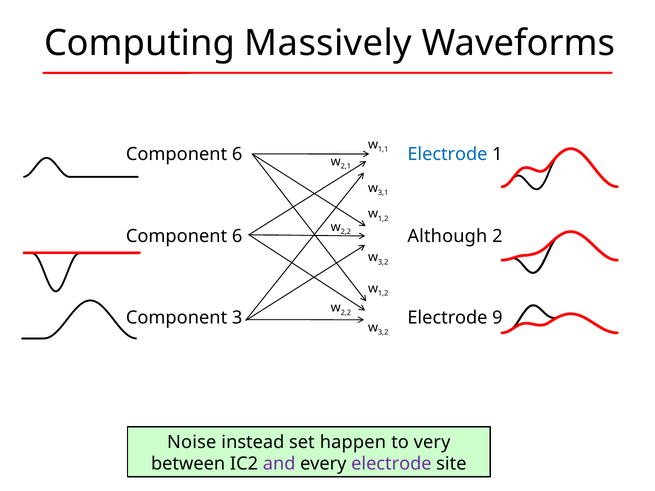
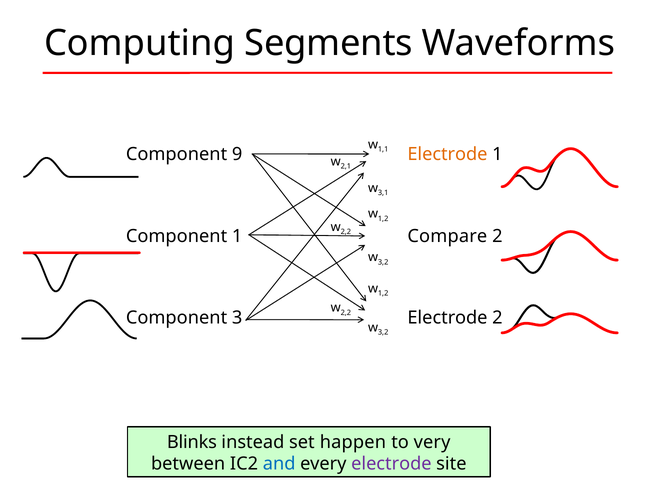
Massively: Massively -> Segments
6 at (237, 154): 6 -> 9
Electrode at (447, 154) colour: blue -> orange
6 at (237, 236): 6 -> 1
Although: Although -> Compare
Electrode 9: 9 -> 2
Noise: Noise -> Blinks
and colour: purple -> blue
